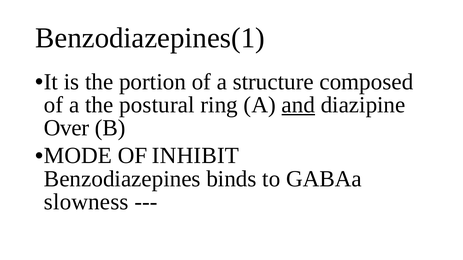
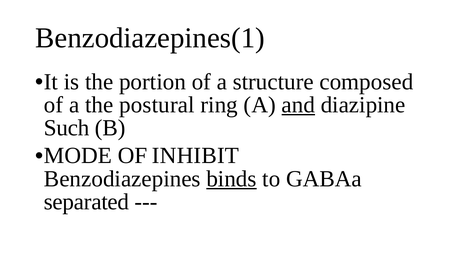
Over: Over -> Such
binds underline: none -> present
slowness: slowness -> separated
